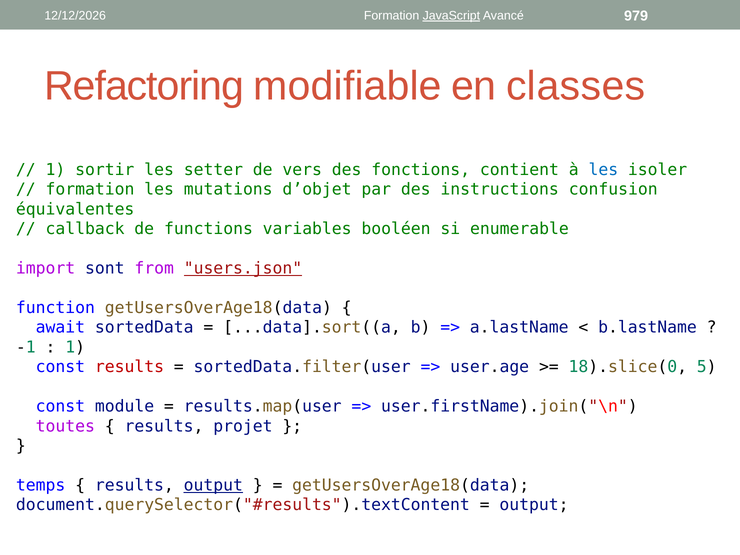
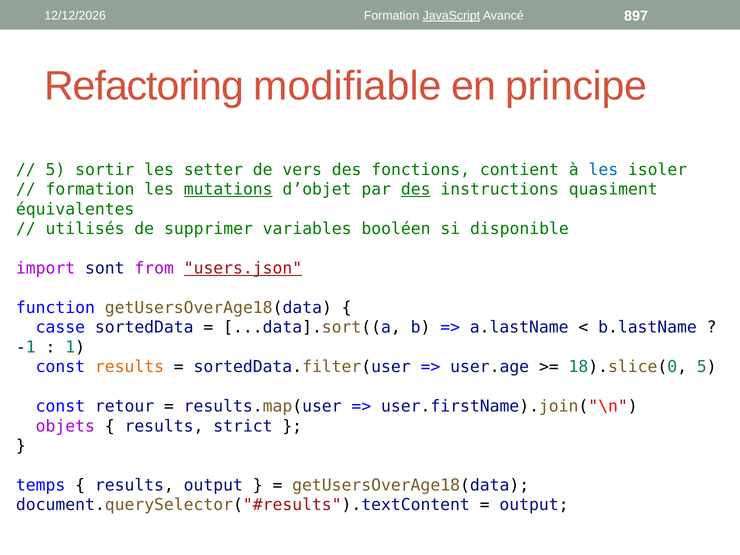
979: 979 -> 897
classes: classes -> principe
1 at (55, 170): 1 -> 5
mutations underline: none -> present
des at (416, 189) underline: none -> present
confusion: confusion -> quasiment
callback: callback -> utilisés
functions: functions -> supprimer
enumerable: enumerable -> disponible
await: await -> casse
results at (129, 367) colour: red -> orange
module: module -> retour
toutes: toutes -> objets
projet: projet -> strict
output at (213, 485) underline: present -> none
